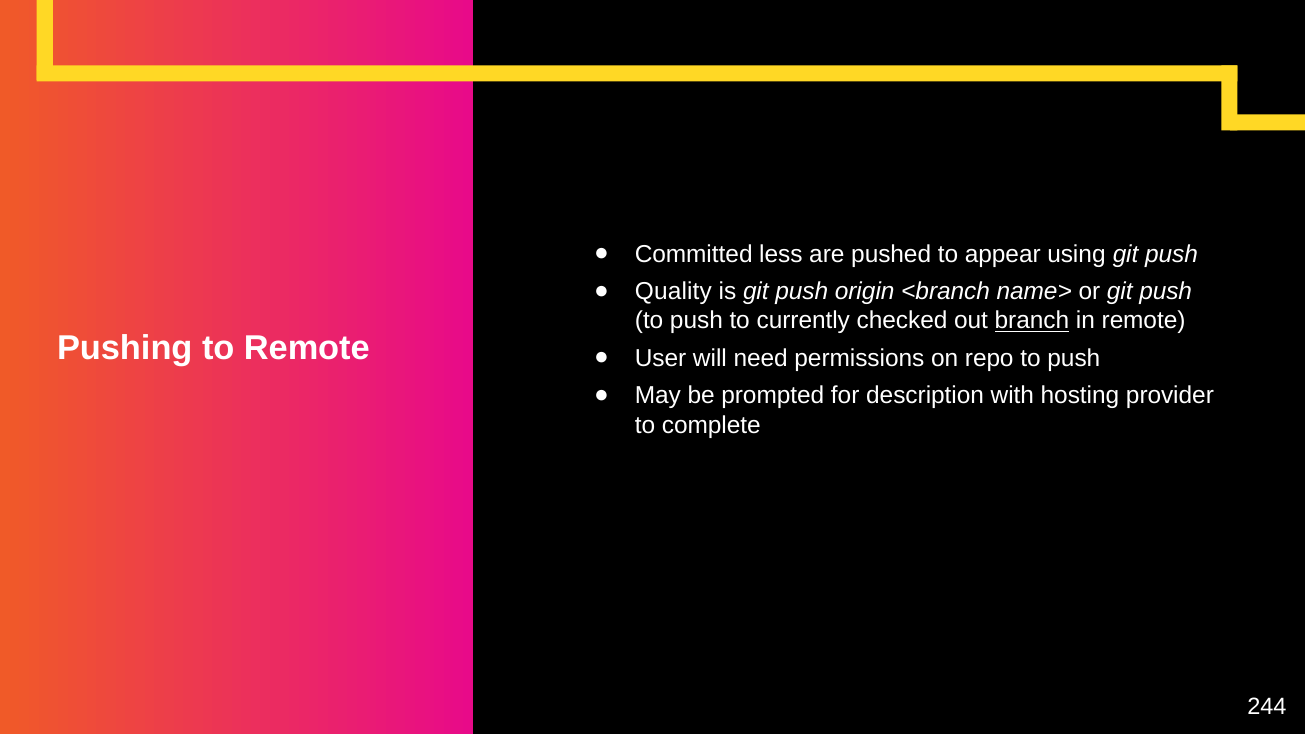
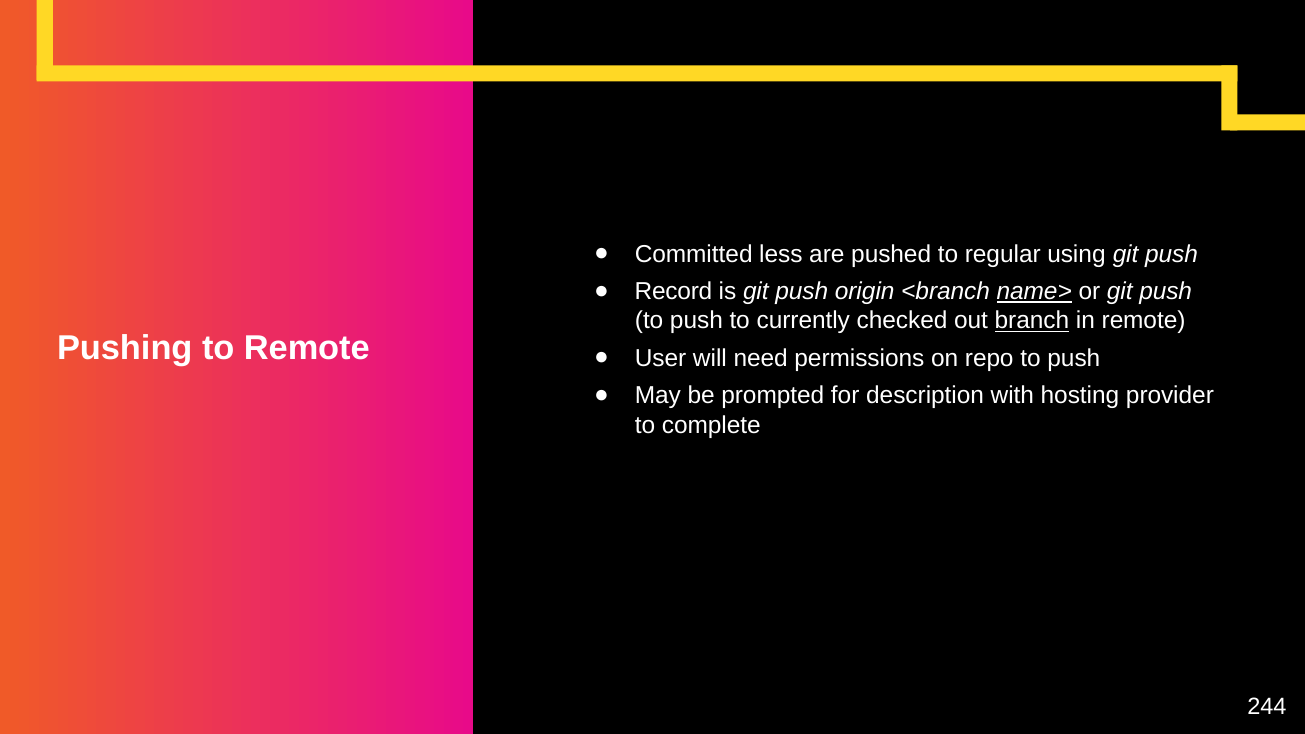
appear: appear -> regular
Quality: Quality -> Record
name> underline: none -> present
